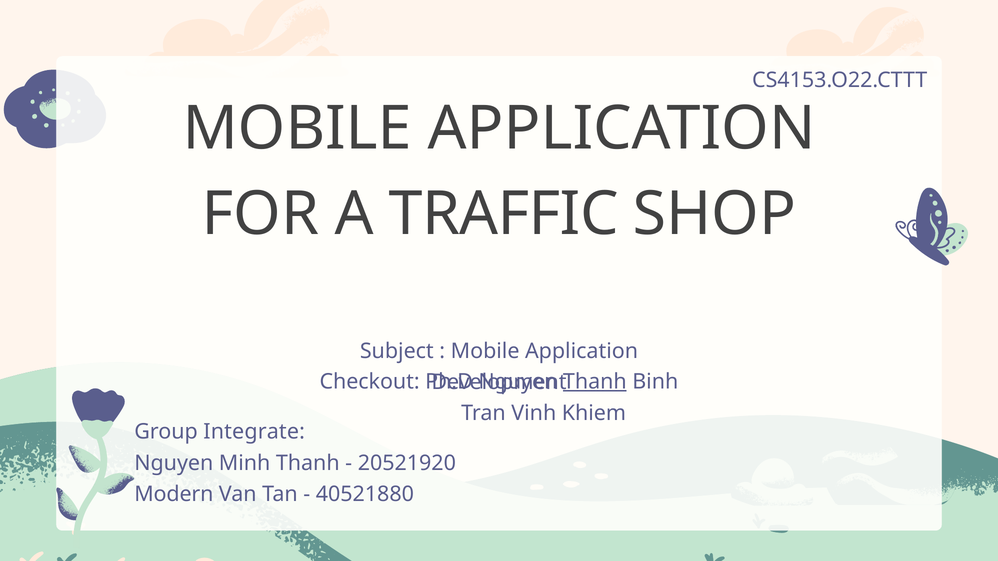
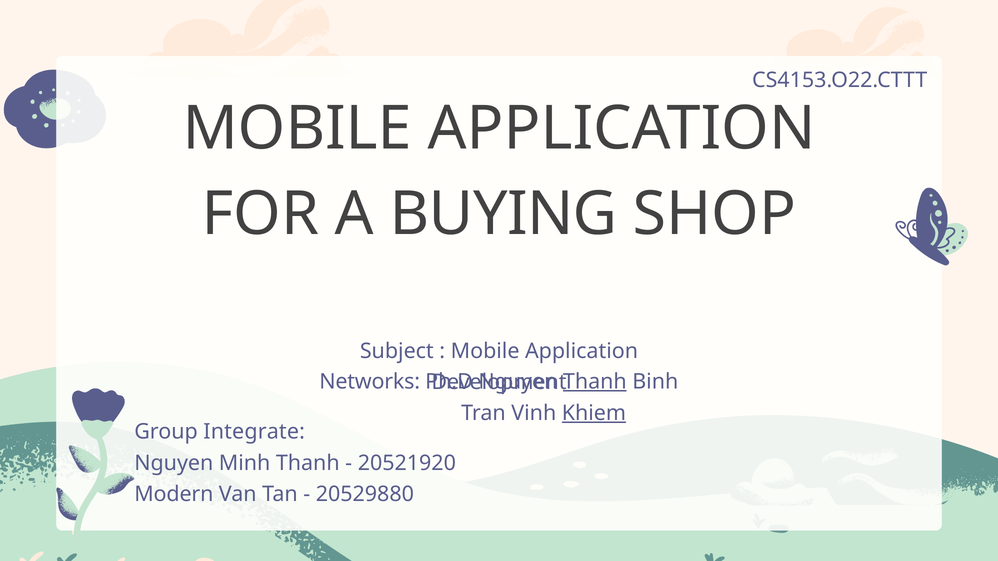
TRAFFIC: TRAFFIC -> BUYING
Checkout: Checkout -> Networks
Khiem underline: none -> present
40521880: 40521880 -> 20529880
